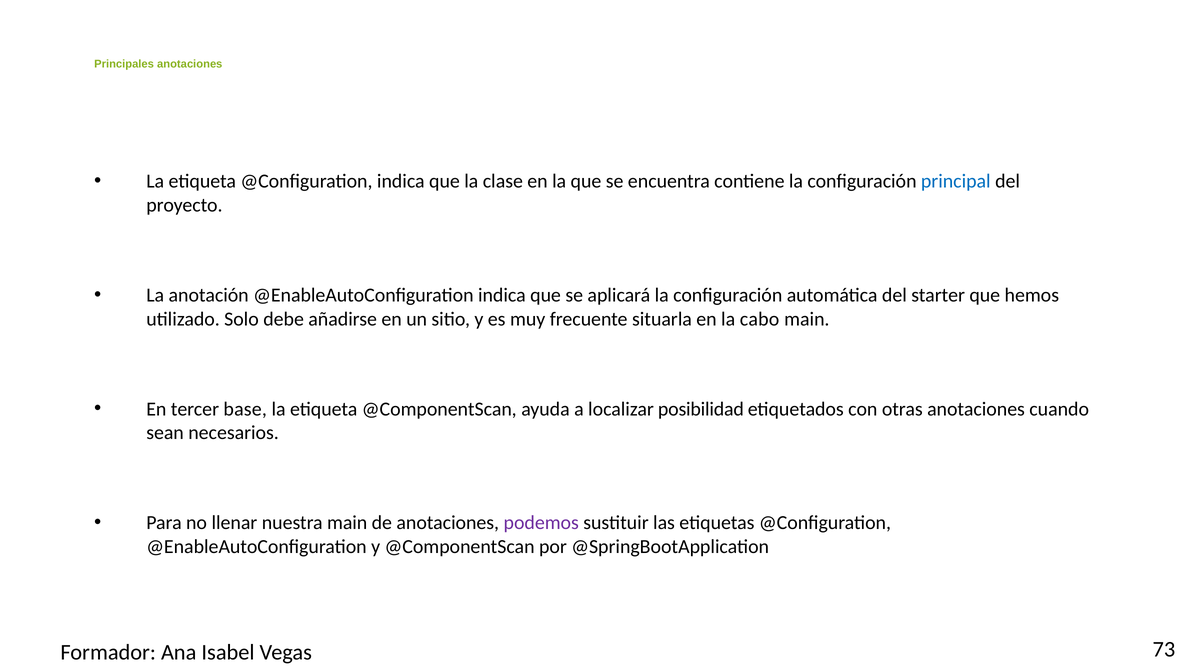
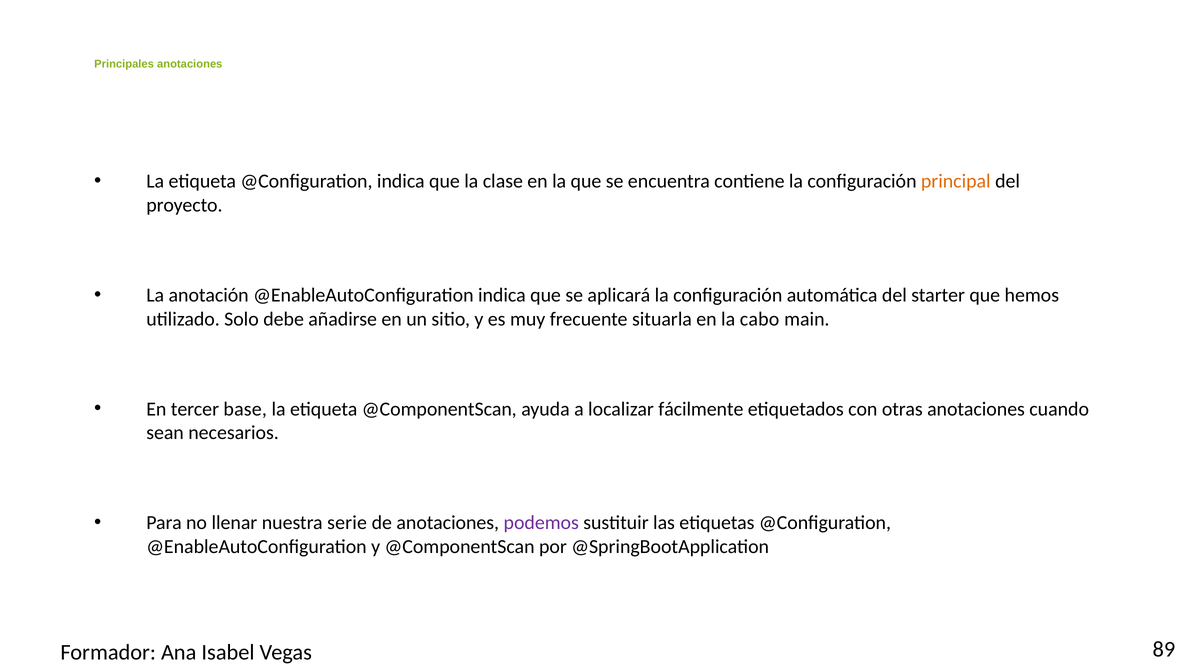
principal colour: blue -> orange
posibilidad: posibilidad -> fácilmente
nuestra main: main -> serie
73: 73 -> 89
